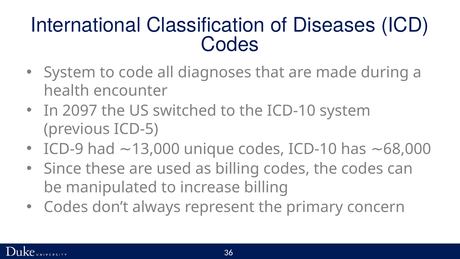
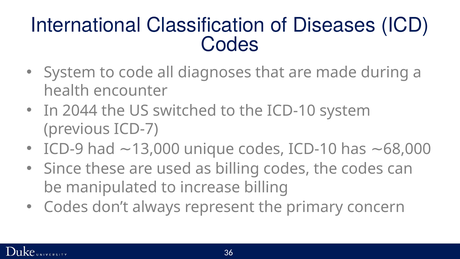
2097: 2097 -> 2044
ICD-5: ICD-5 -> ICD-7
